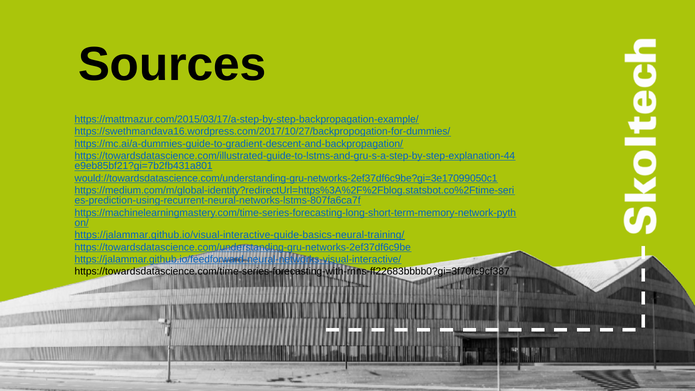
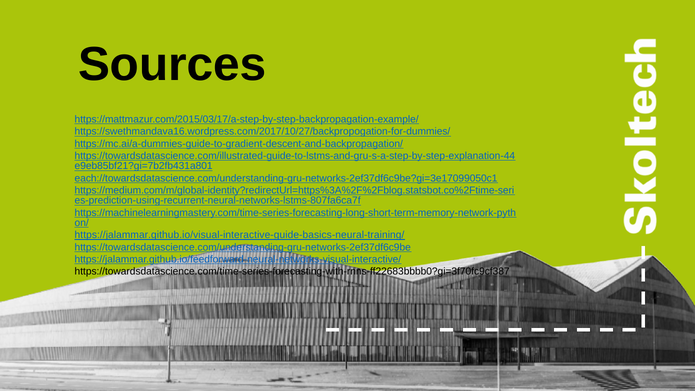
would://towardsdatascience.com/understanding-gru-networks-2ef37df6c9be?gi=3e17099050c1: would://towardsdatascience.com/understanding-gru-networks-2ef37df6c9be?gi=3e17099050c1 -> each://towardsdatascience.com/understanding-gru-networks-2ef37df6c9be?gi=3e17099050c1
